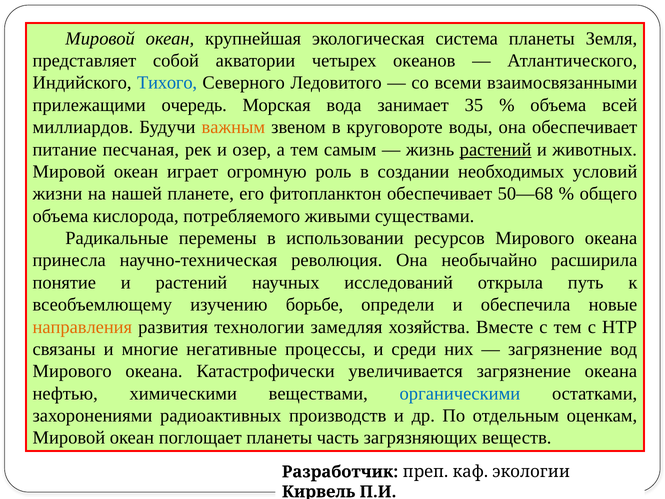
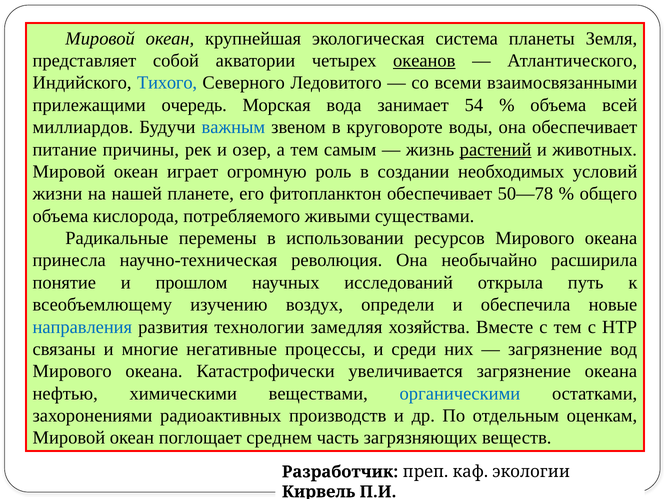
океанов underline: none -> present
35: 35 -> 54
важным colour: orange -> blue
песчаная: песчаная -> причины
50—68: 50—68 -> 50—78
и растений: растений -> прошлом
борьбе: борьбе -> воздух
направления colour: orange -> blue
поглощает планеты: планеты -> среднем
